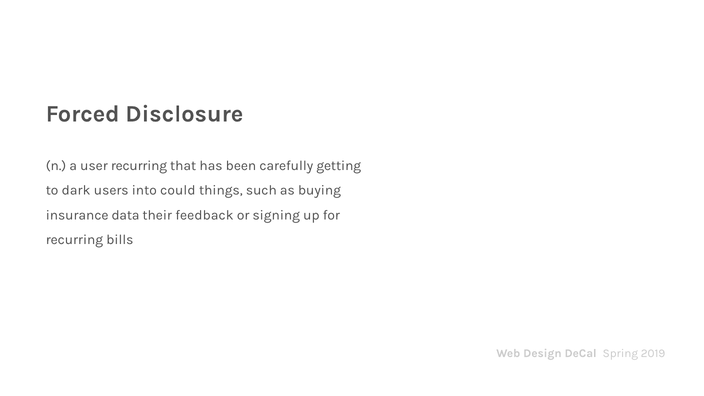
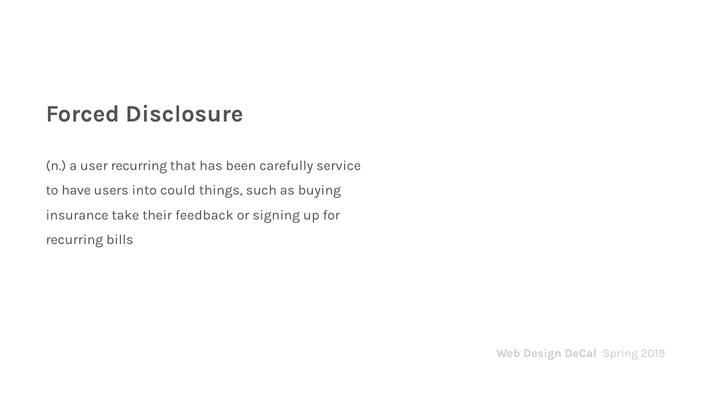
getting: getting -> service
dark: dark -> have
data: data -> take
